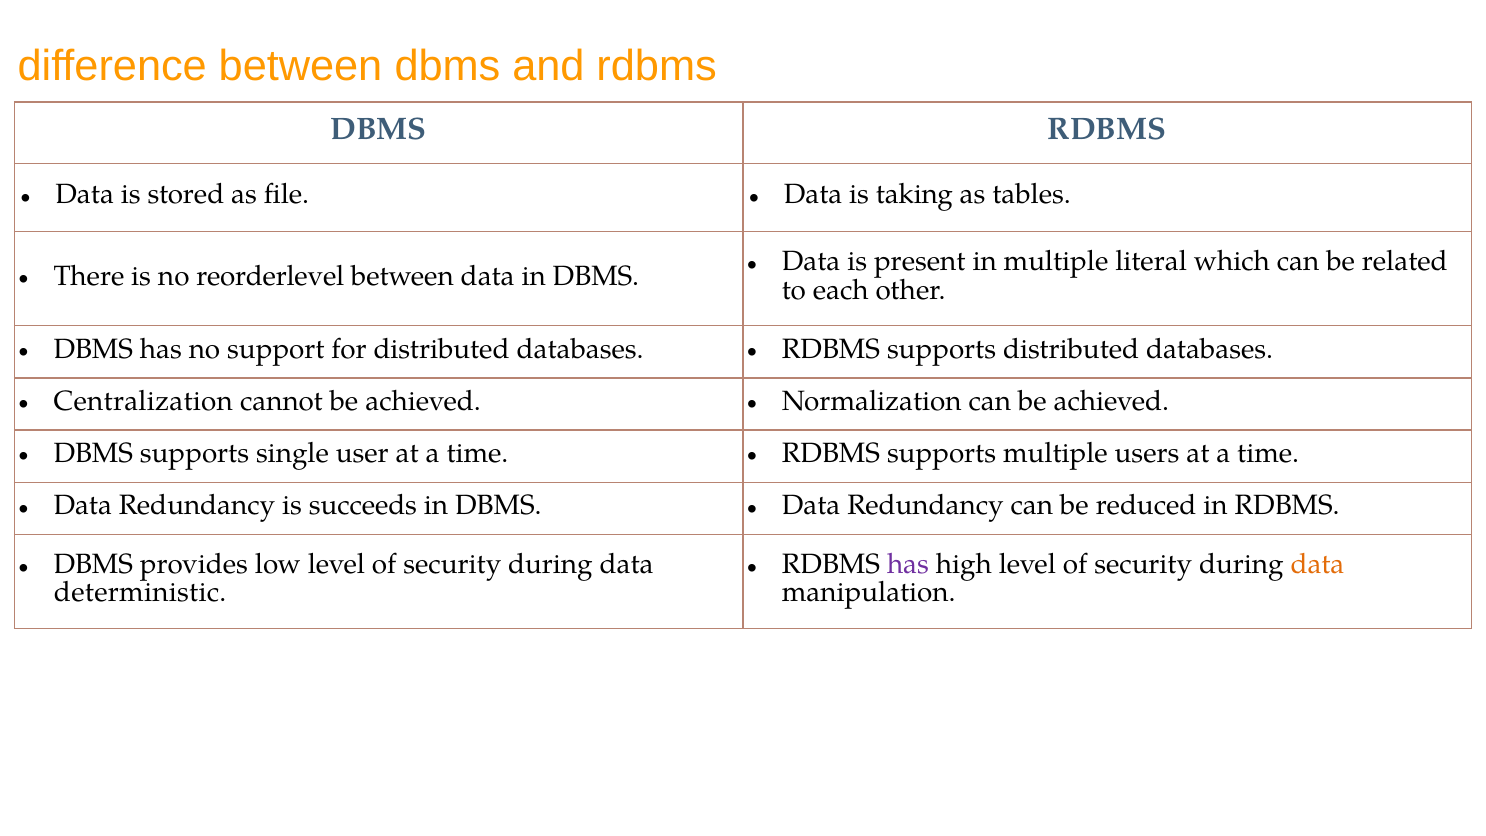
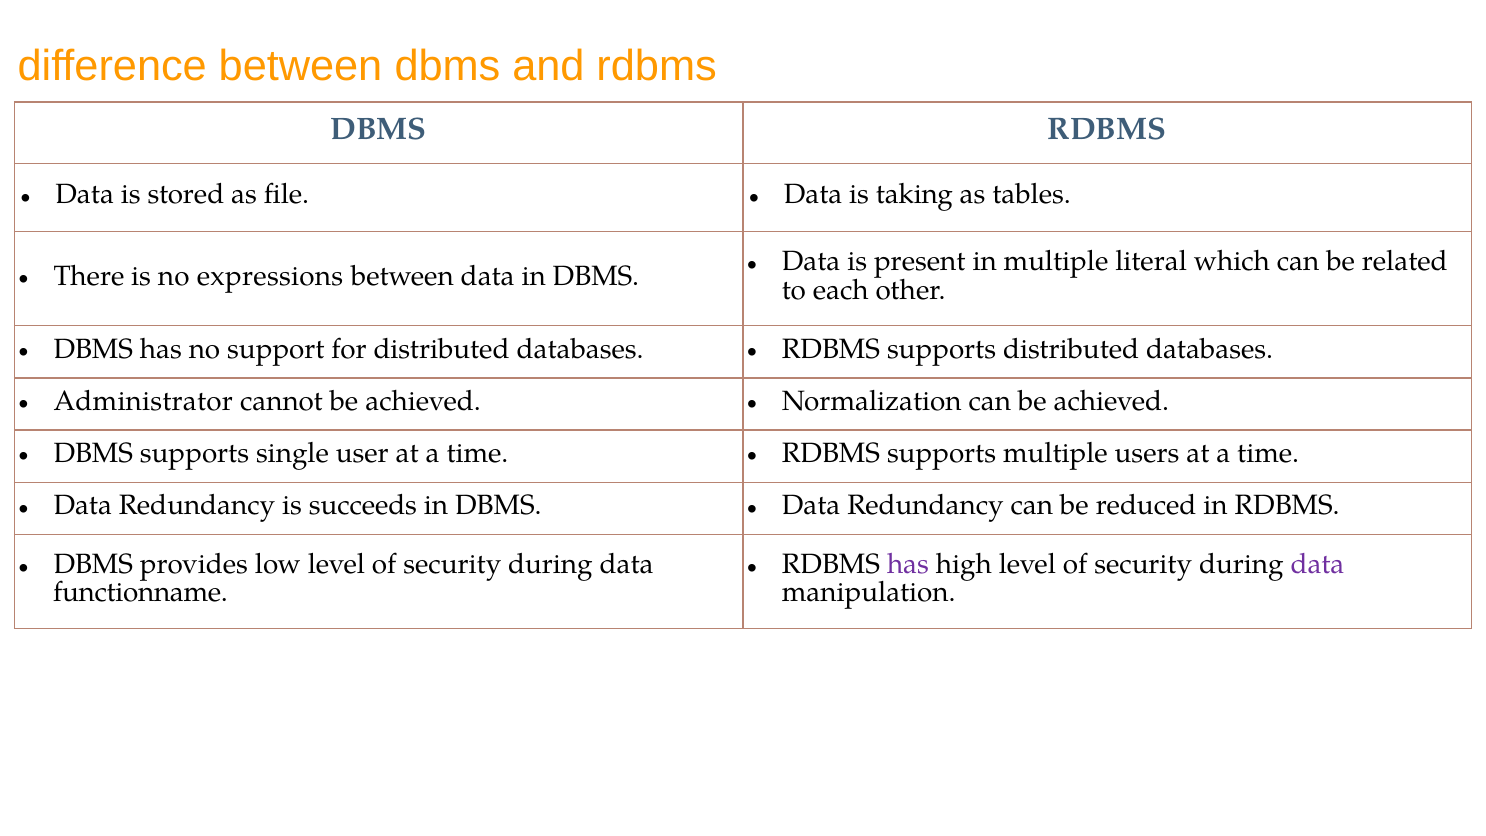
reorderlevel: reorderlevel -> expressions
Centralization: Centralization -> Administrator
data at (1317, 564) colour: orange -> purple
deterministic: deterministic -> functionname
